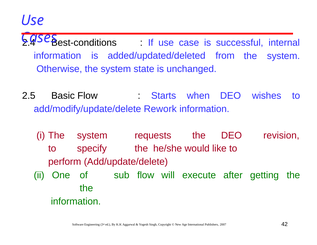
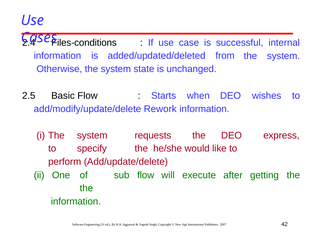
Best-conditions: Best-conditions -> Files-conditions
revision: revision -> express
